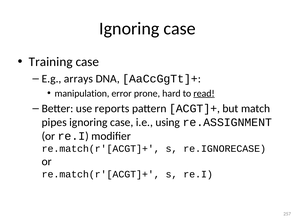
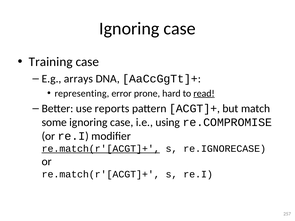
manipulation: manipulation -> representing
pipes: pipes -> some
re.ASSIGNMENT: re.ASSIGNMENT -> re.COMPROMISE
re.match(r'[ACGT]+ at (101, 149) underline: none -> present
